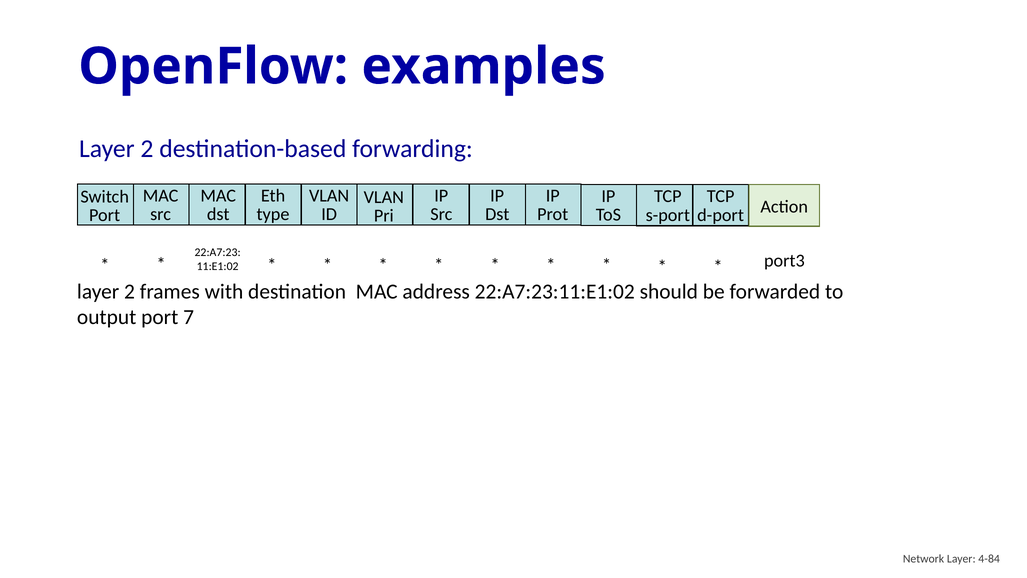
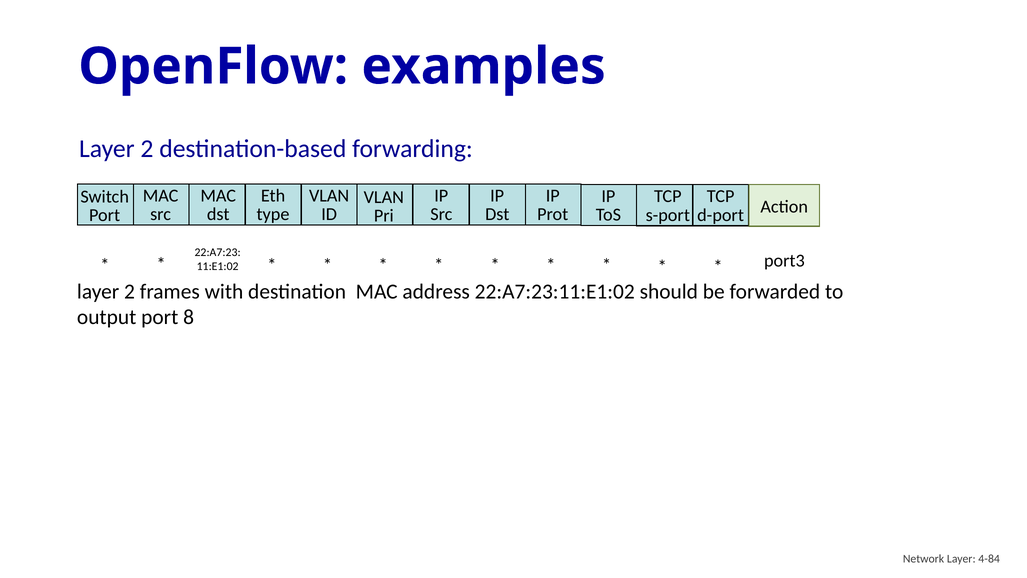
7: 7 -> 8
